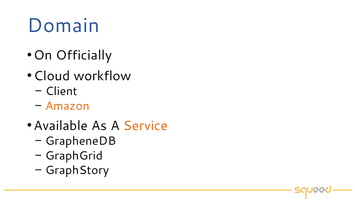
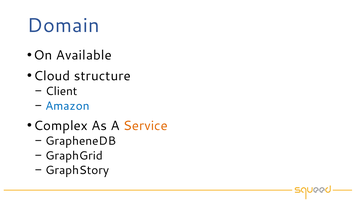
Officially: Officially -> Available
workflow: workflow -> structure
Amazon colour: orange -> blue
Available: Available -> Complex
